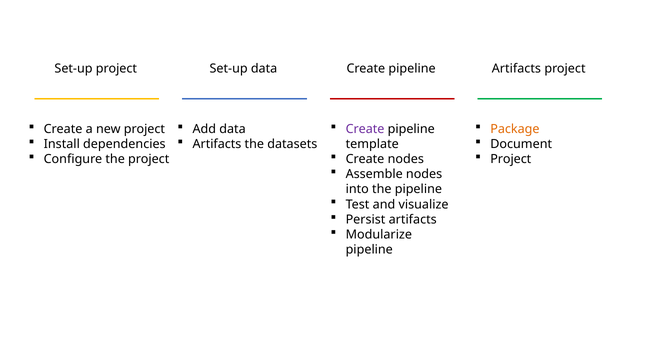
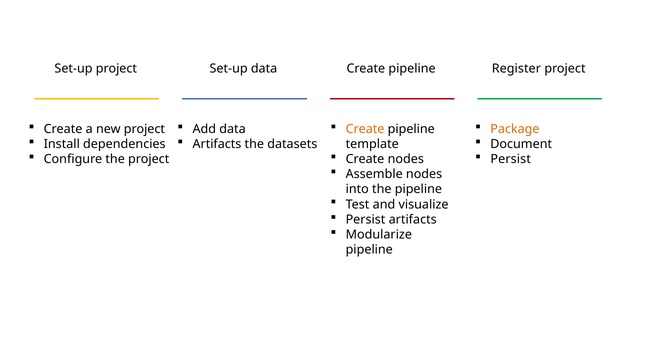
Artifacts at (516, 69): Artifacts -> Register
Create at (365, 129) colour: purple -> orange
Project at (511, 159): Project -> Persist
